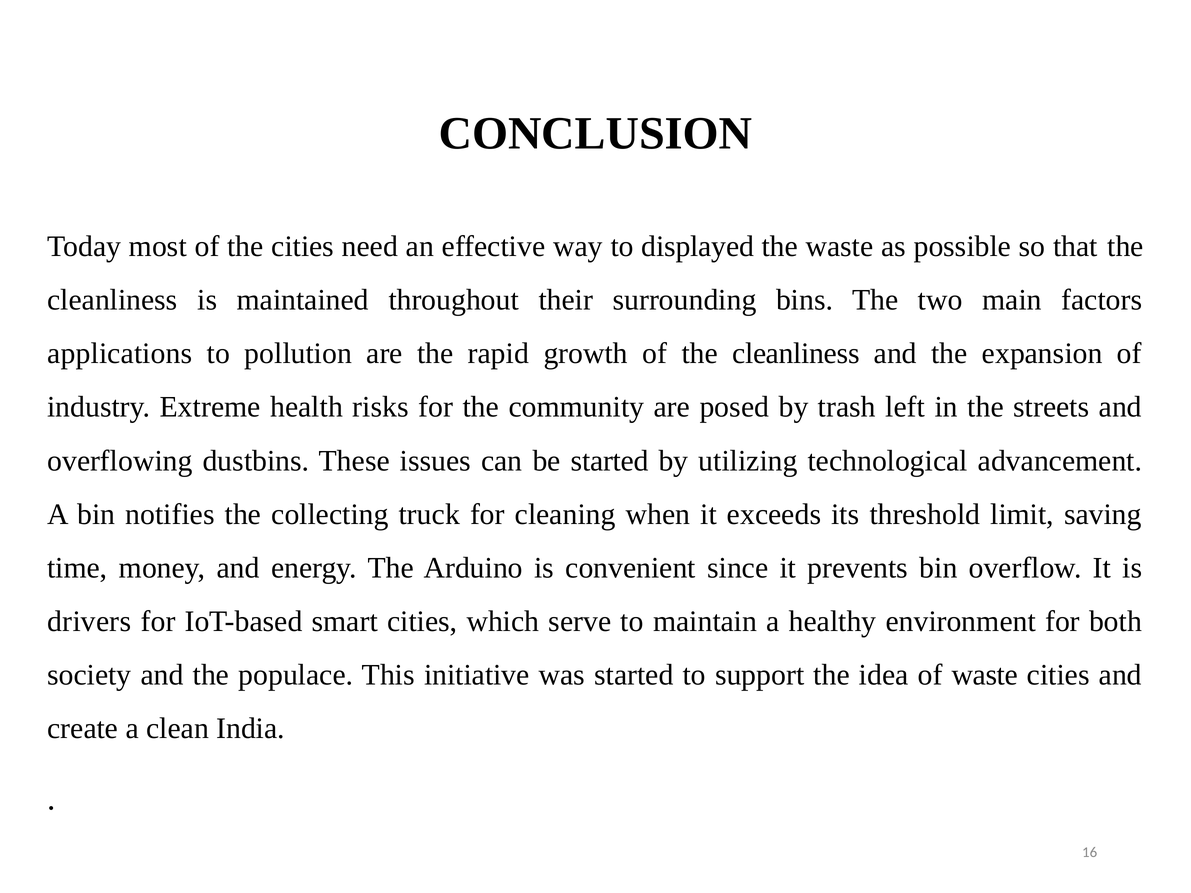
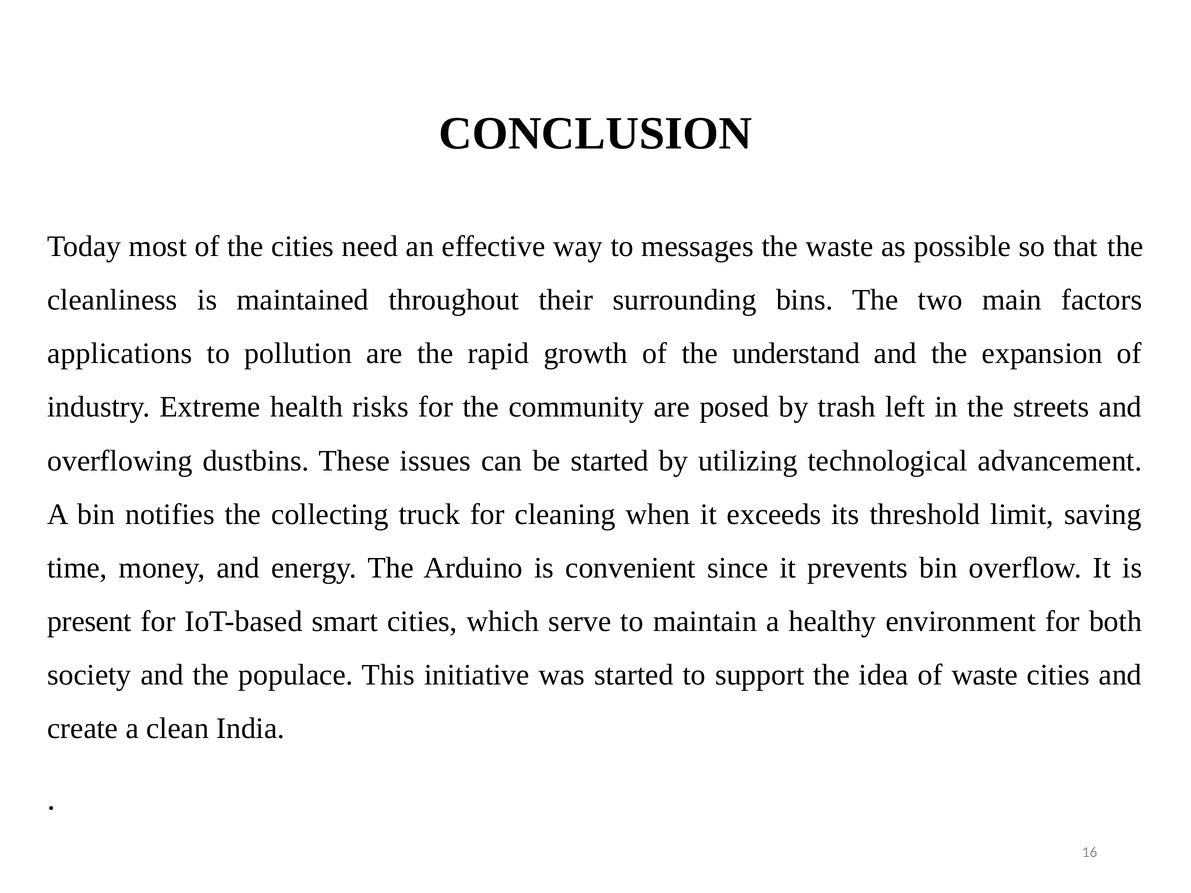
displayed: displayed -> messages
of the cleanliness: cleanliness -> understand
drivers: drivers -> present
